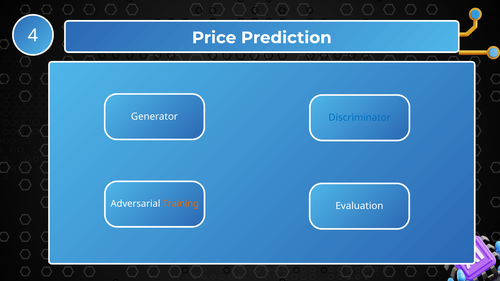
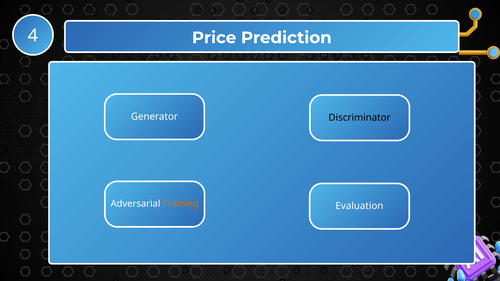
Discriminator colour: blue -> black
